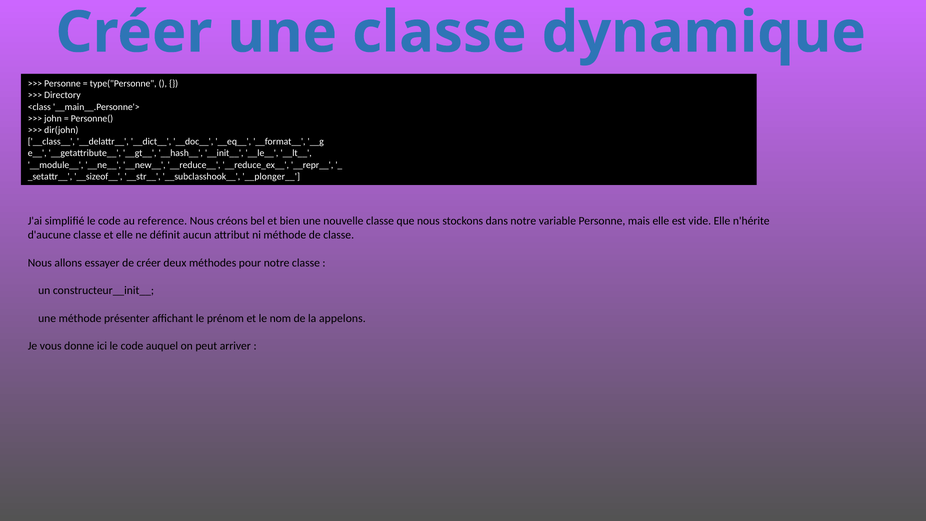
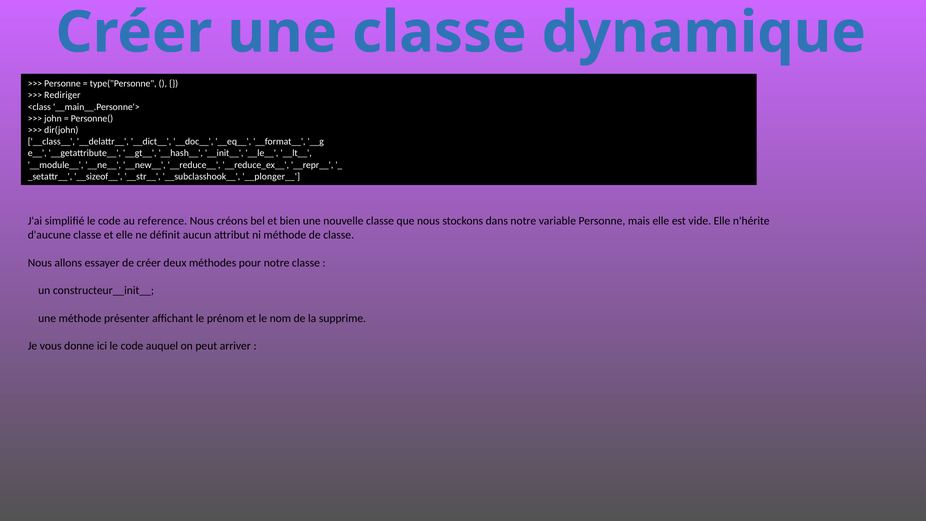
Directory: Directory -> Rediriger
appelons: appelons -> supprime
